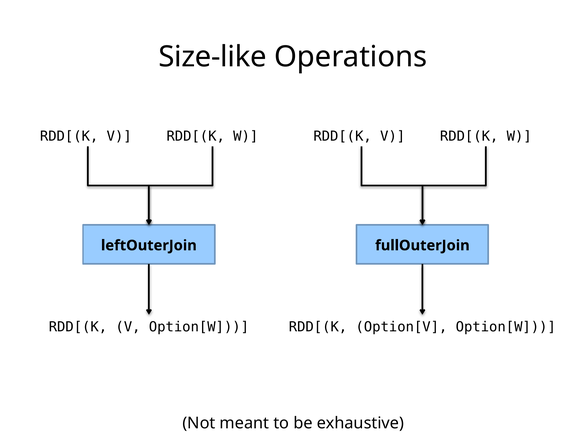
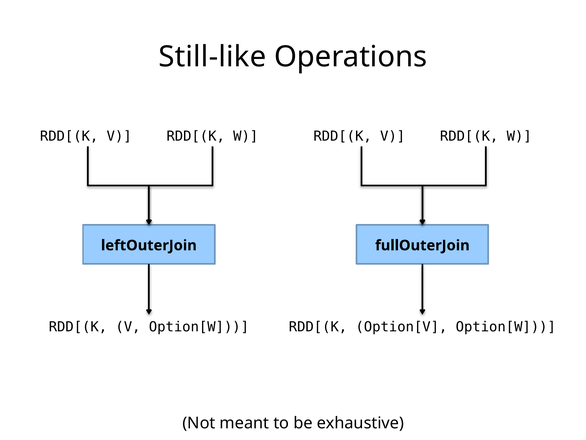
Size-like: Size-like -> Still-like
